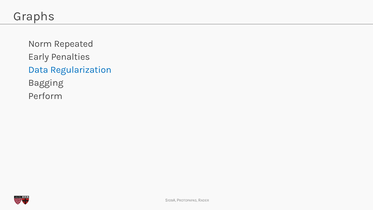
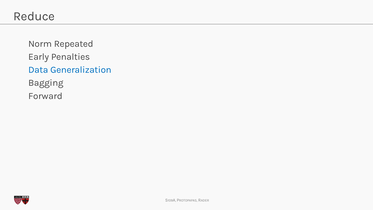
Graphs: Graphs -> Reduce
Regularization: Regularization -> Generalization
Perform: Perform -> Forward
